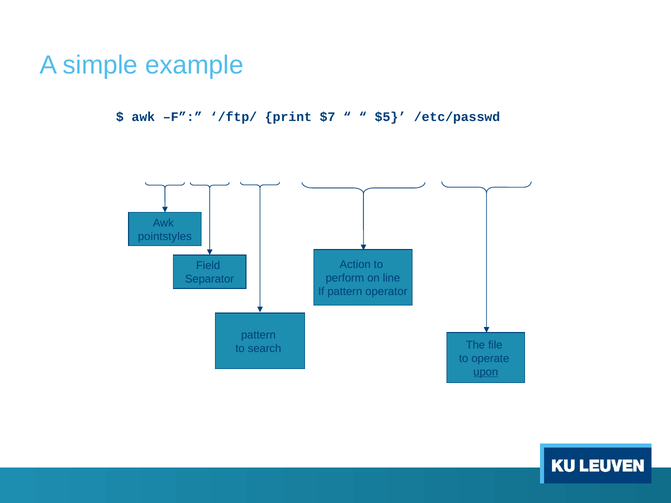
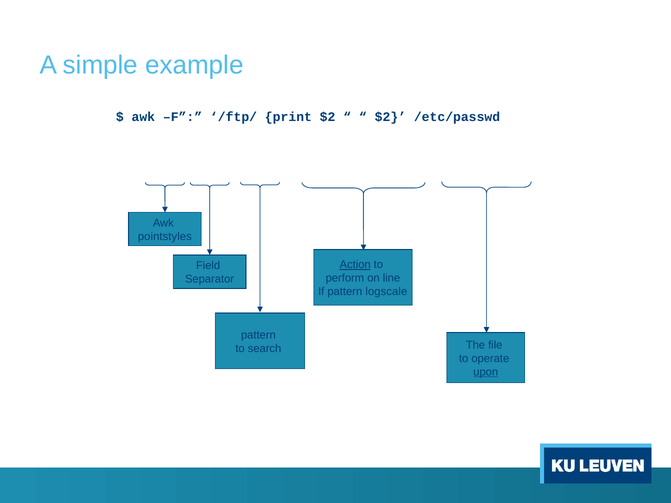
print $7: $7 -> $2
$5 at (390, 117): $5 -> $2
Action underline: none -> present
operator: operator -> logscale
